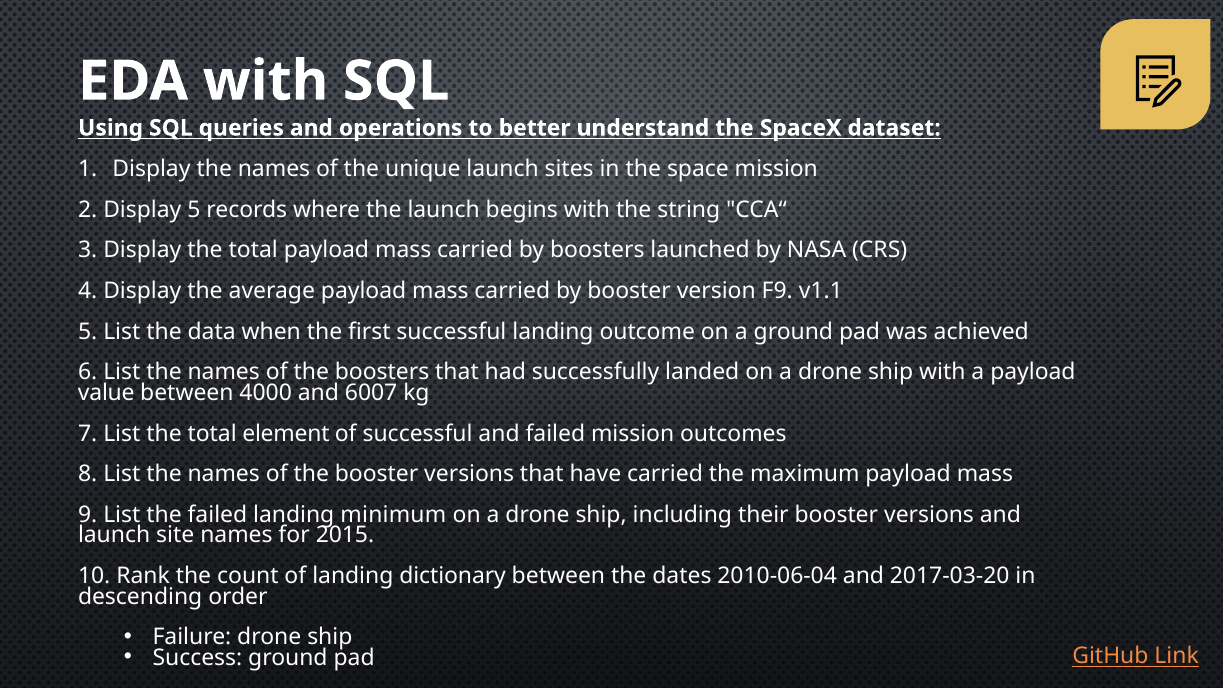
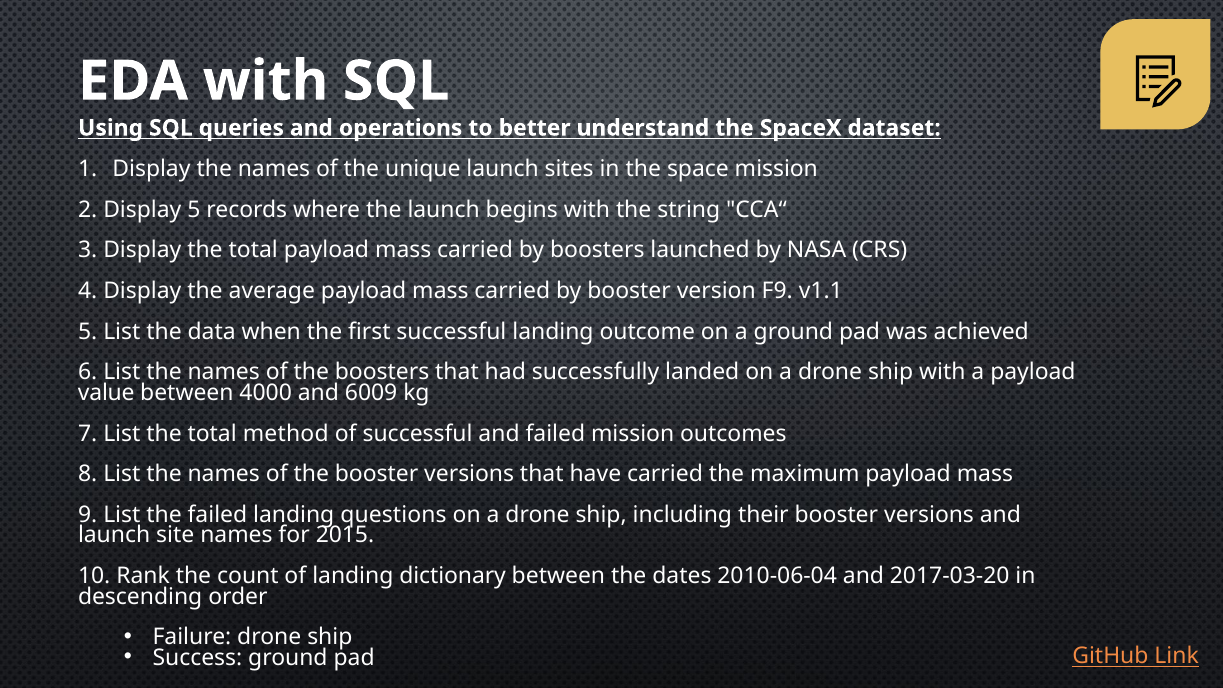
6007: 6007 -> 6009
element: element -> method
minimum: minimum -> questions
